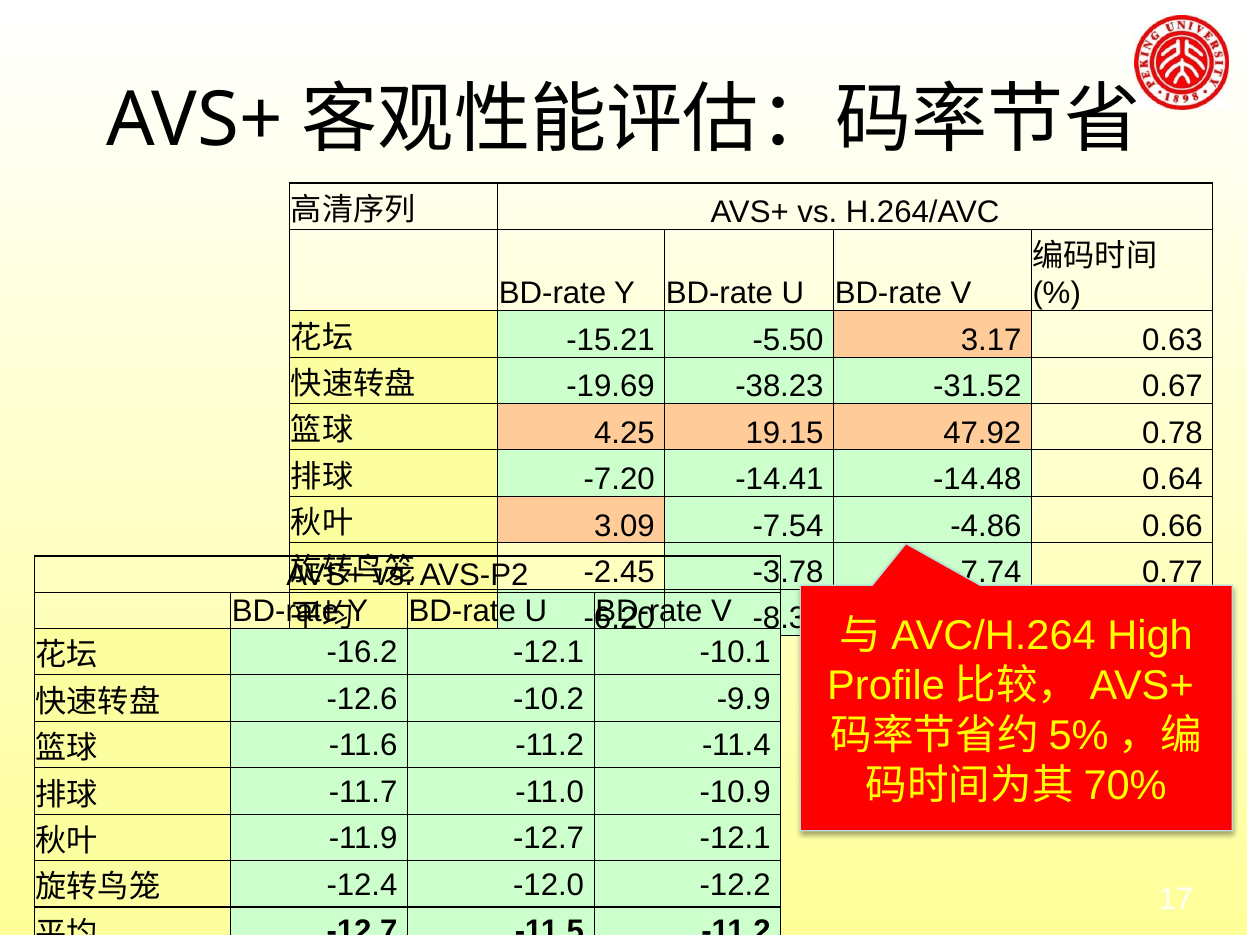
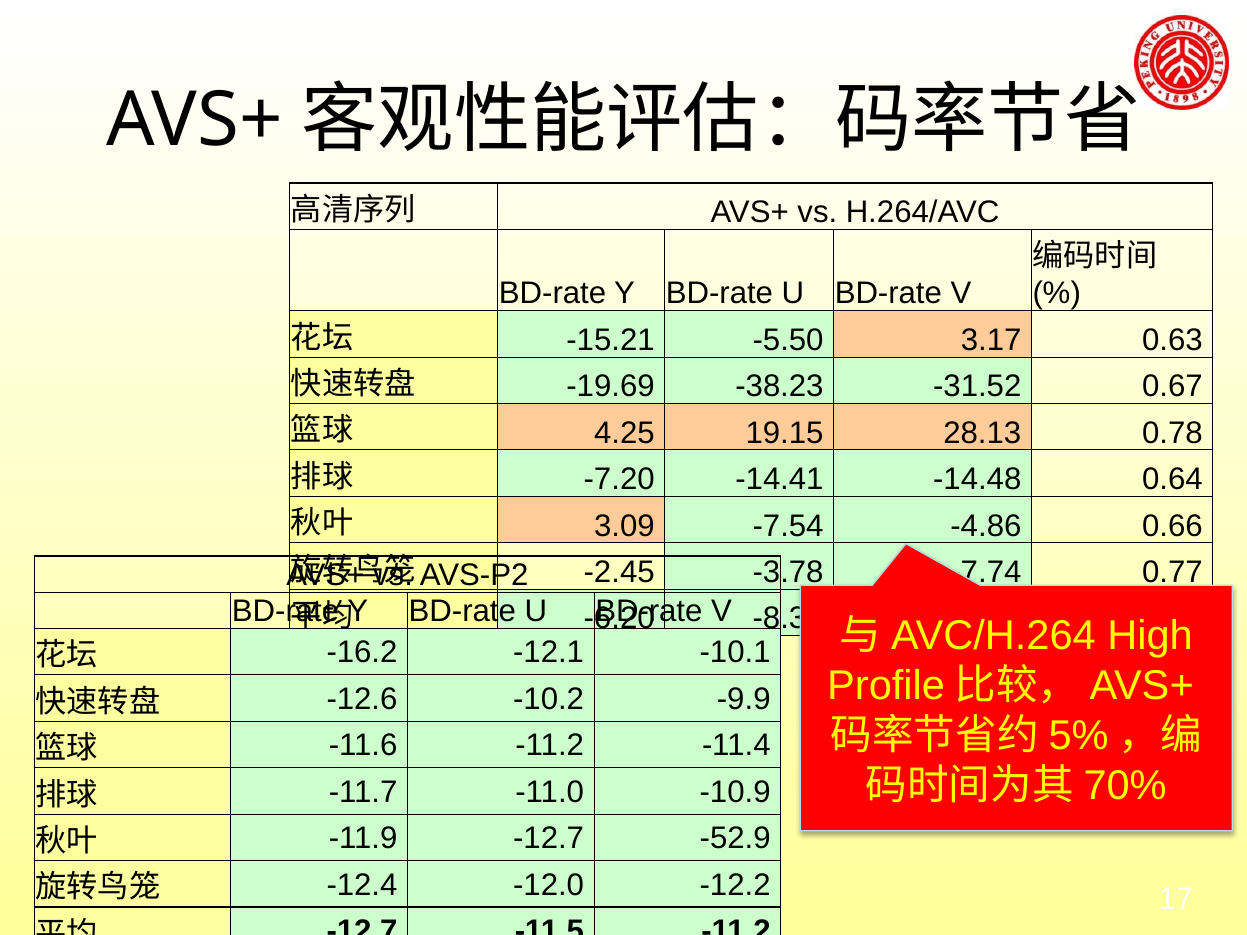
47.92: 47.92 -> 28.13
-12.7 -12.1: -12.1 -> -52.9
